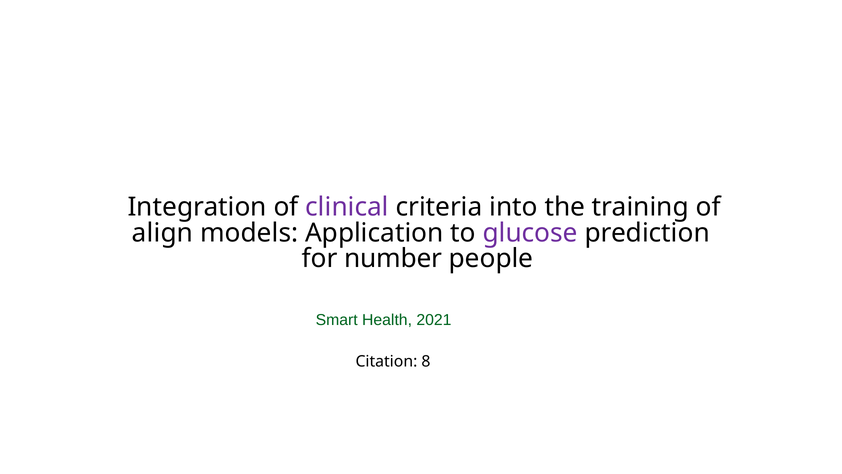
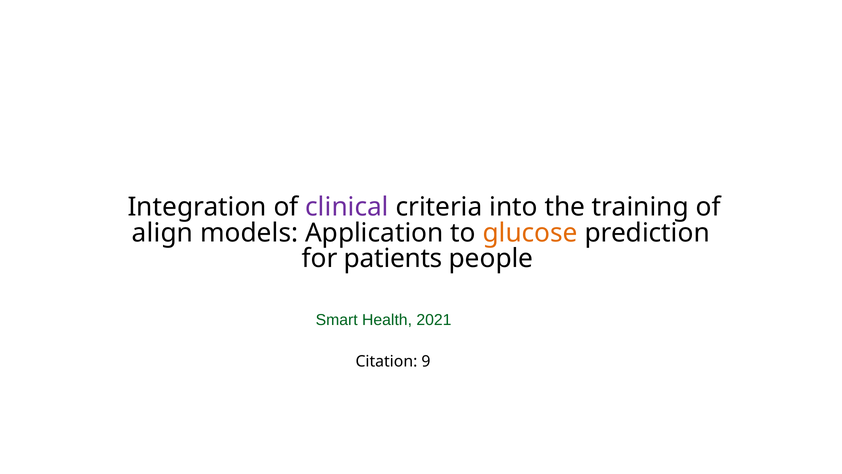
glucose colour: purple -> orange
number: number -> patients
8: 8 -> 9
